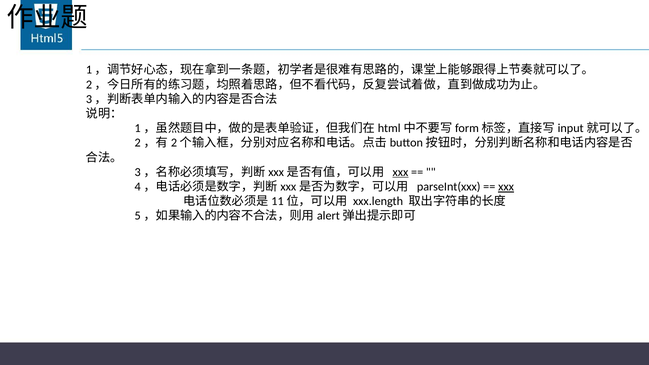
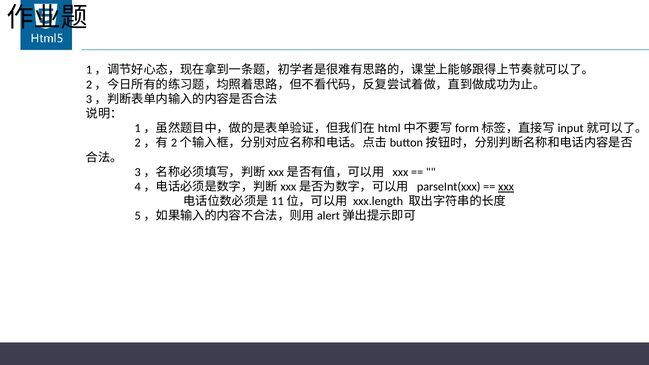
xxx at (400, 172) underline: present -> none
